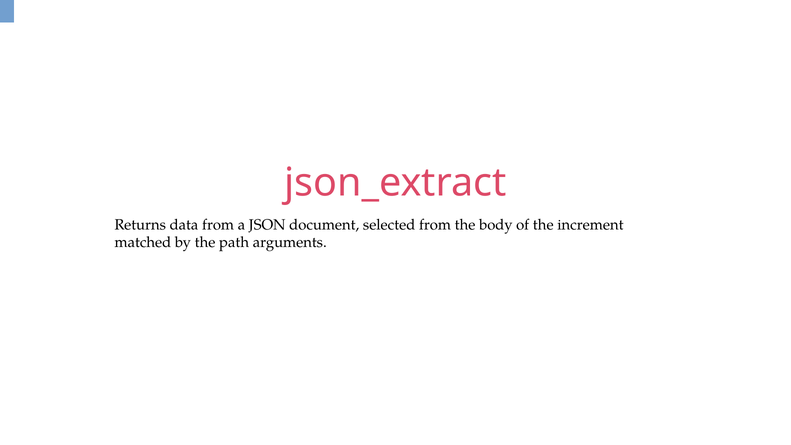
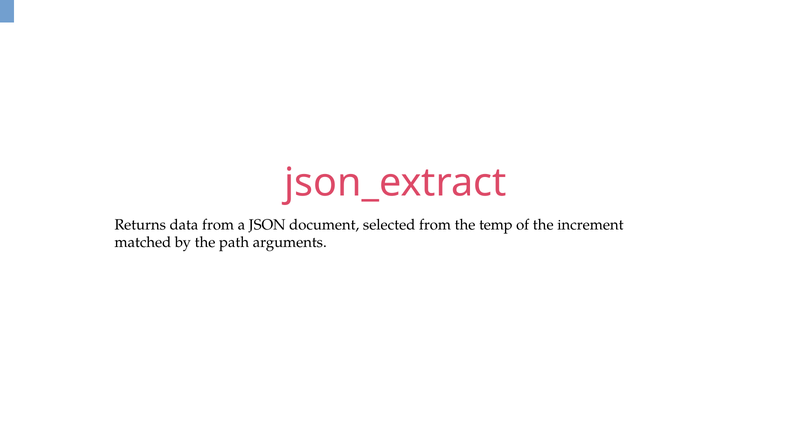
body: body -> temp
